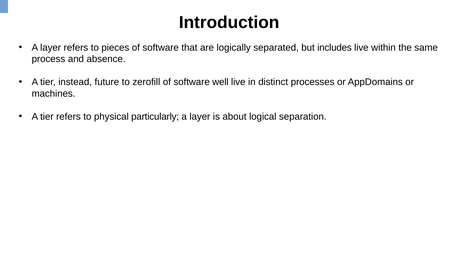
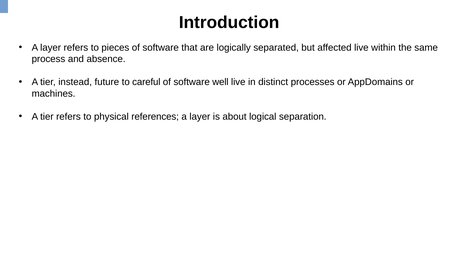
includes: includes -> affected
zerofill: zerofill -> careful
particularly: particularly -> references
